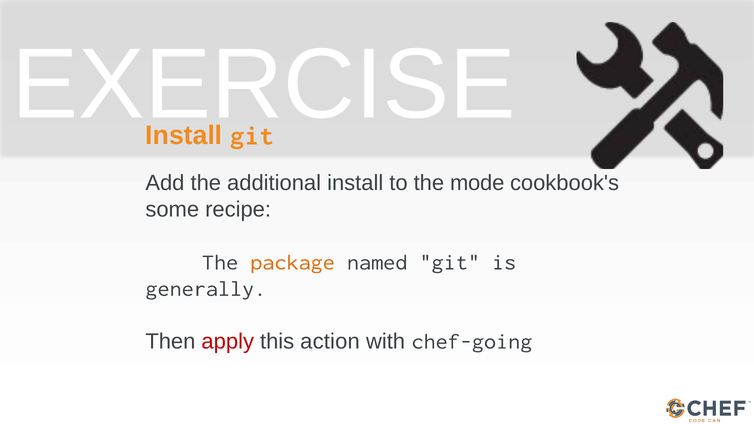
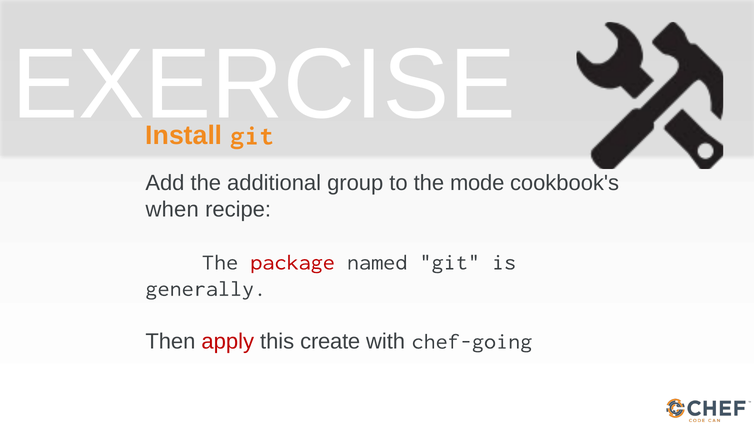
additional install: install -> group
some: some -> when
package colour: orange -> red
action: action -> create
